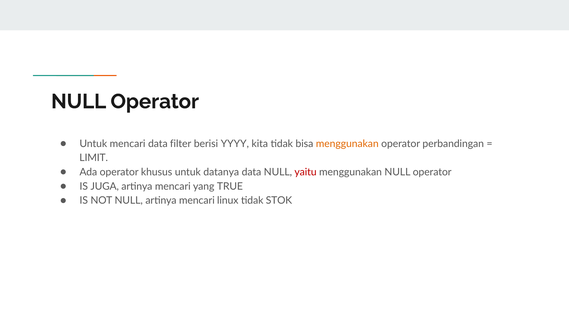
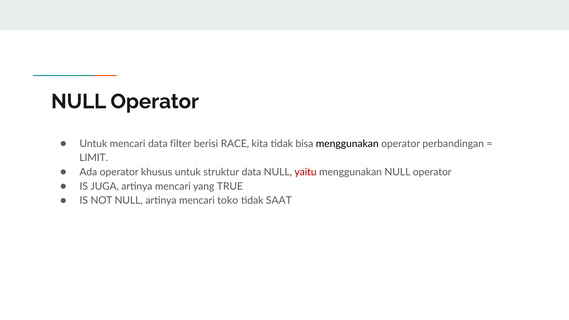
YYYY: YYYY -> RACE
menggunakan at (347, 144) colour: orange -> black
datanya: datanya -> struktur
linux: linux -> toko
STOK: STOK -> SAAT
